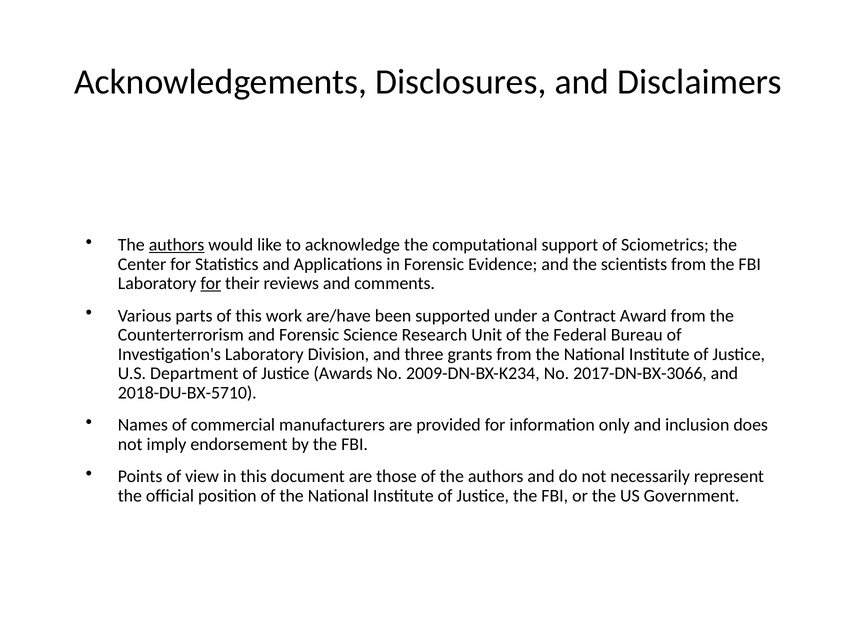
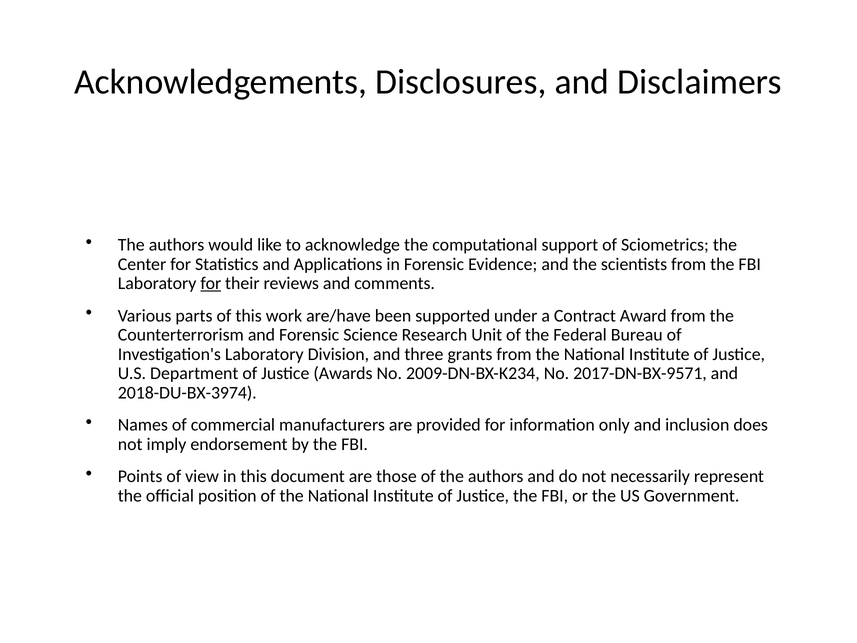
authors at (177, 245) underline: present -> none
2017-DN-BX-3066: 2017-DN-BX-3066 -> 2017-DN-BX-9571
2018-DU-BX-5710: 2018-DU-BX-5710 -> 2018-DU-BX-3974
